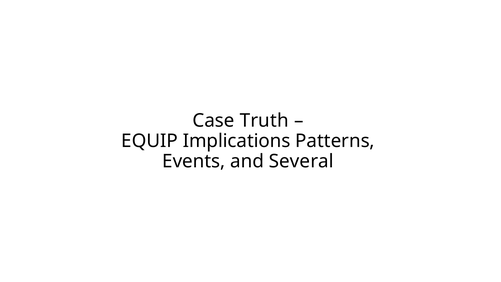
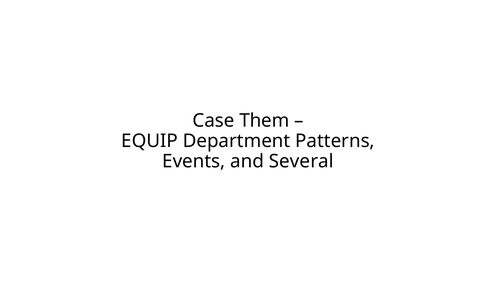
Truth: Truth -> Them
Implications: Implications -> Department
